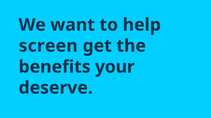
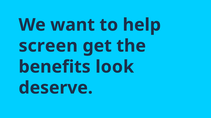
your: your -> look
